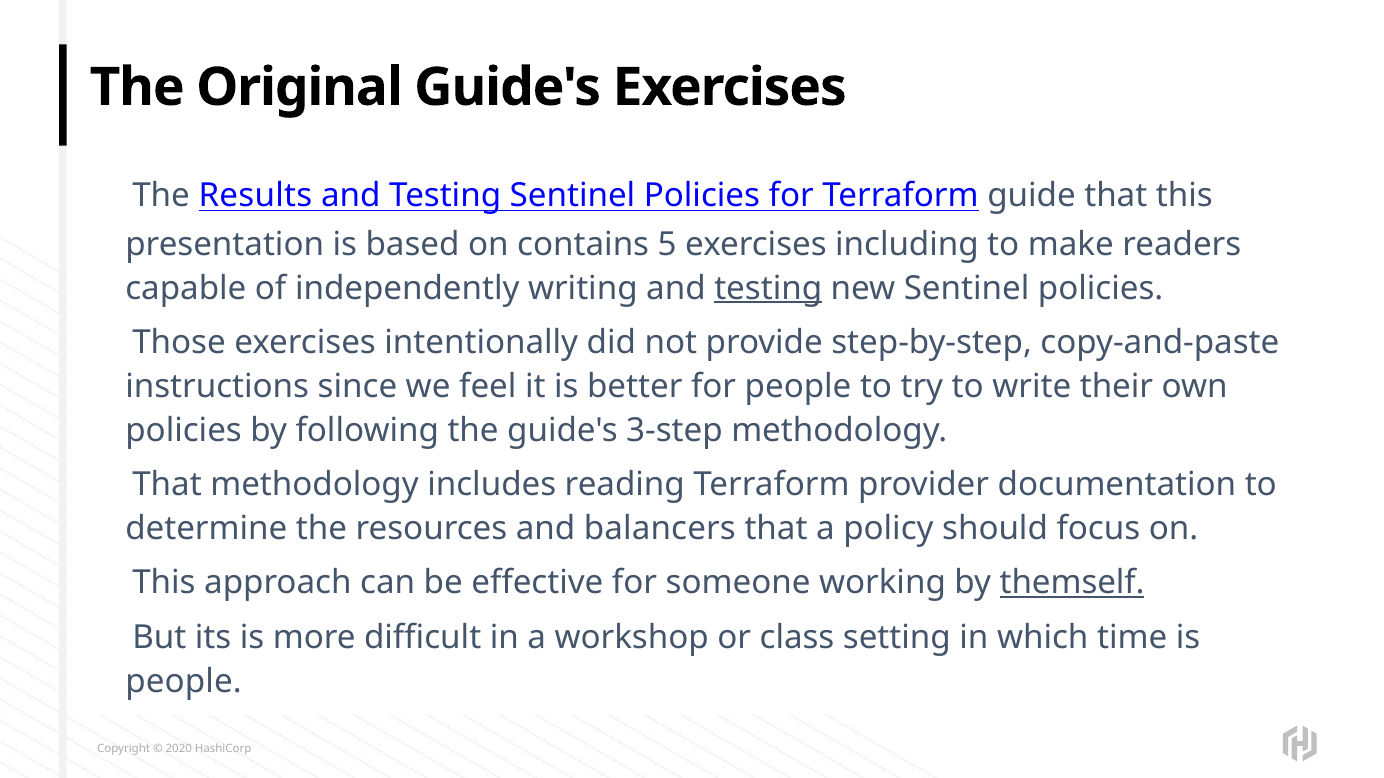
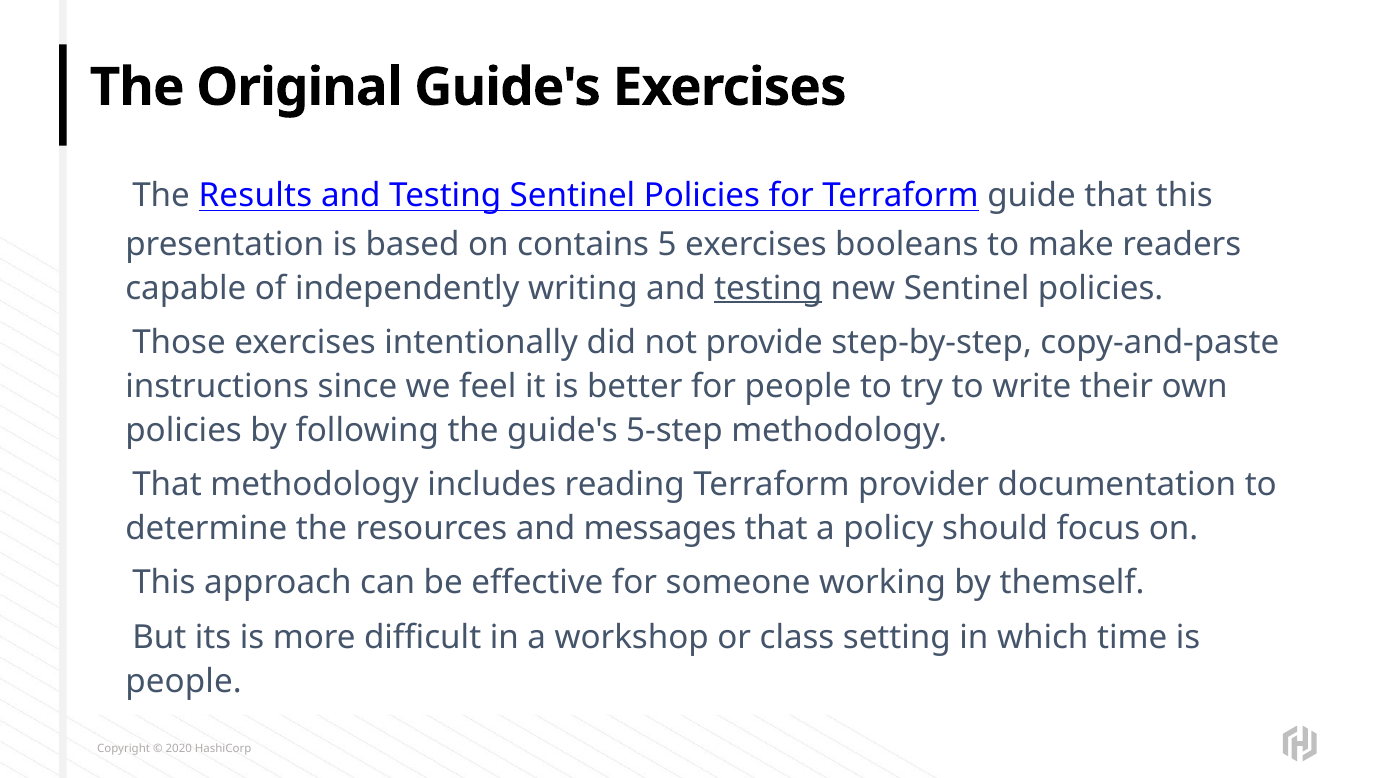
including: including -> booleans
3-step: 3-step -> 5-step
balancers: balancers -> messages
themself underline: present -> none
